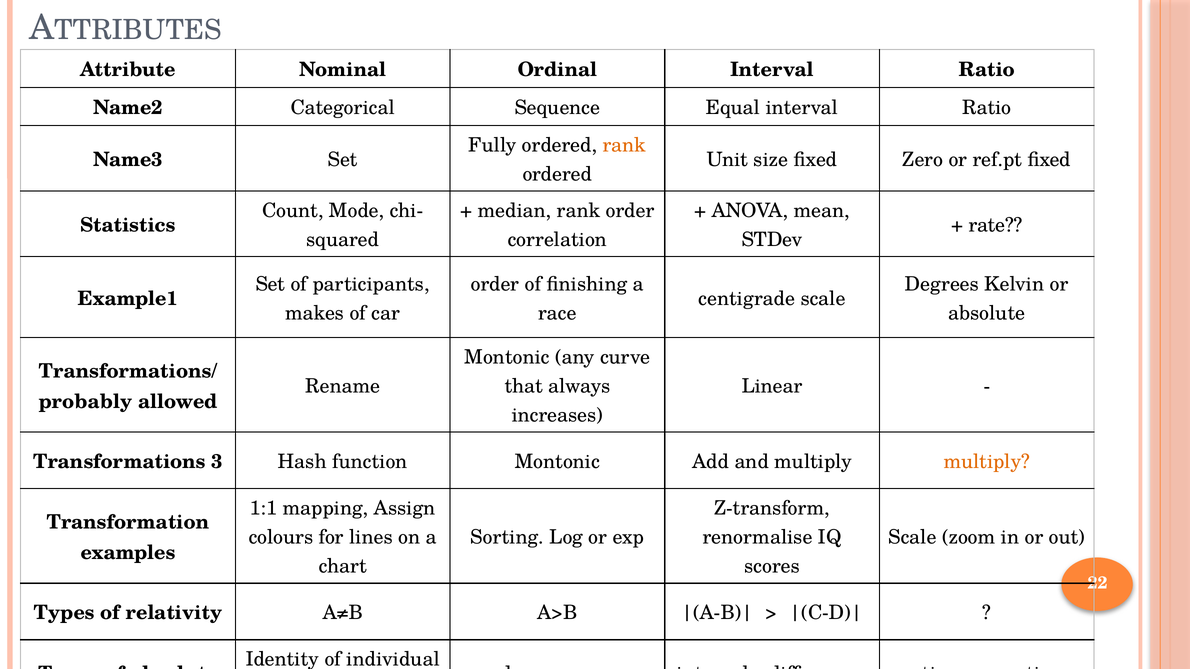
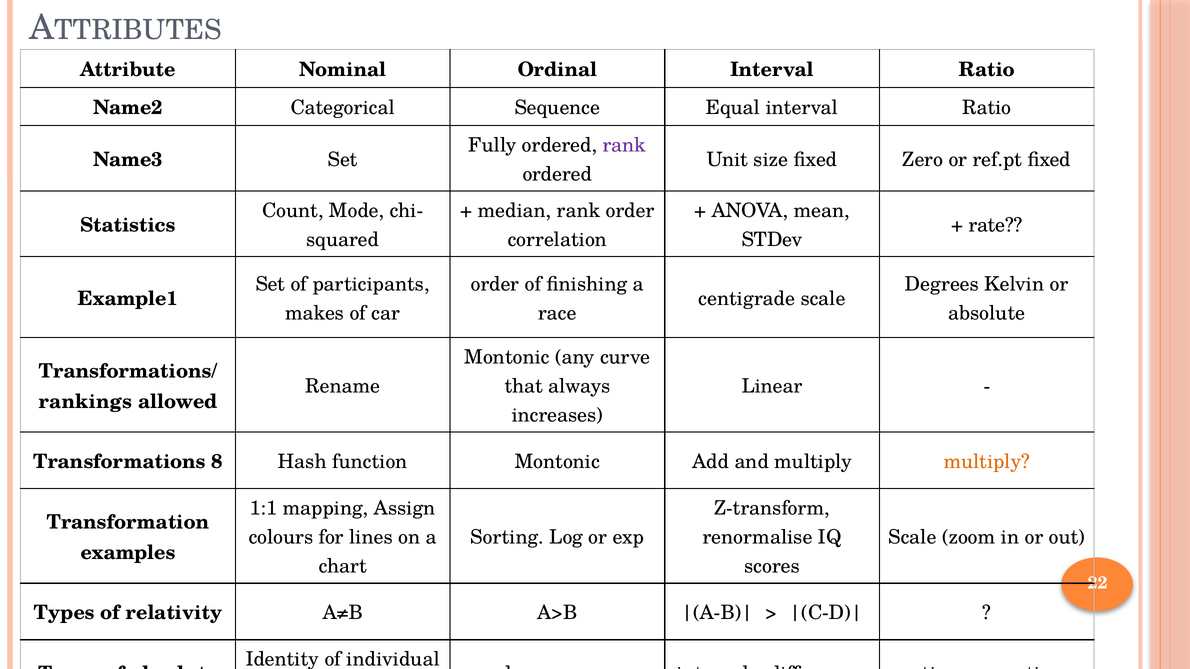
rank at (624, 145) colour: orange -> purple
probably: probably -> rankings
3: 3 -> 8
